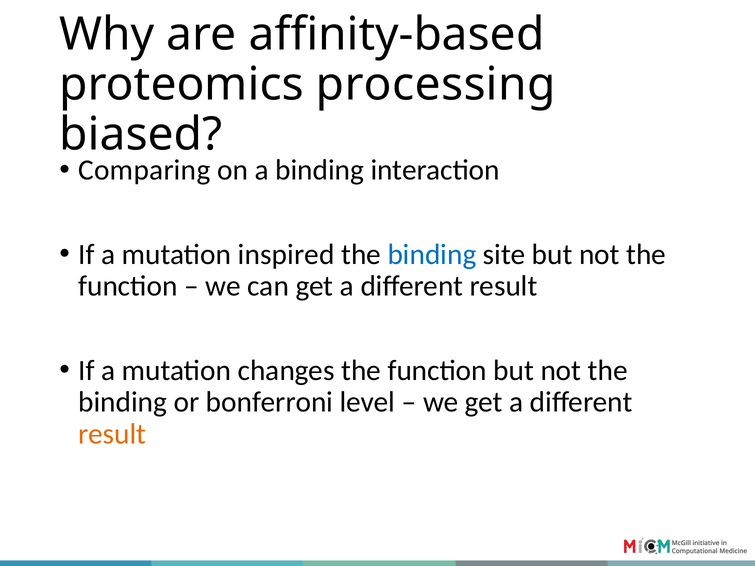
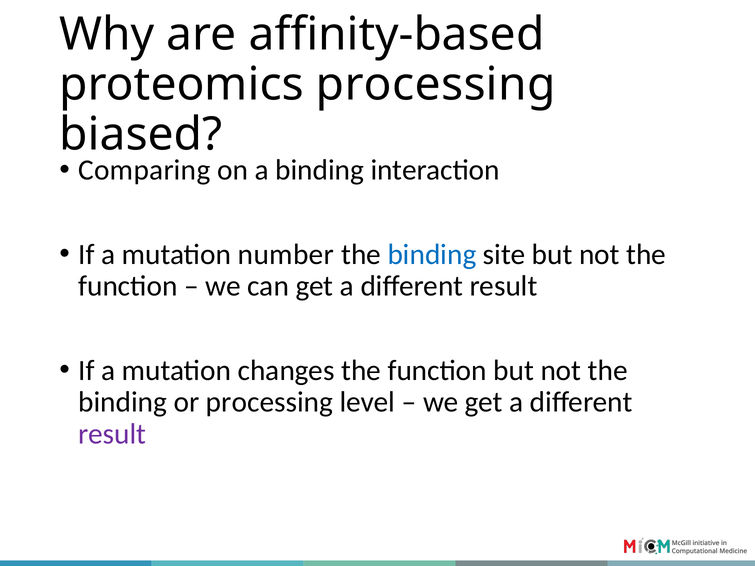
inspired: inspired -> number
or bonferroni: bonferroni -> processing
result at (112, 434) colour: orange -> purple
